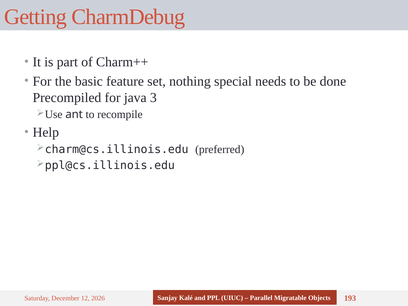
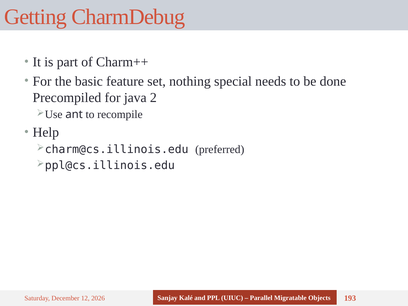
3: 3 -> 2
